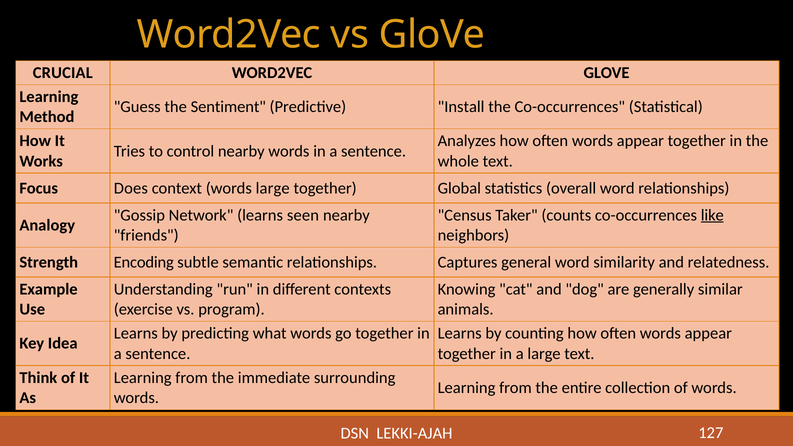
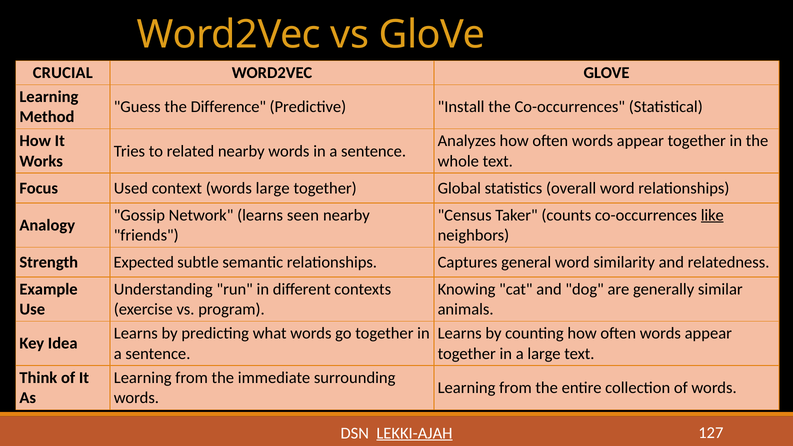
Sentiment: Sentiment -> Difference
control: control -> related
Does: Does -> Used
Encoding: Encoding -> Expected
LEKKI-AJAH underline: none -> present
